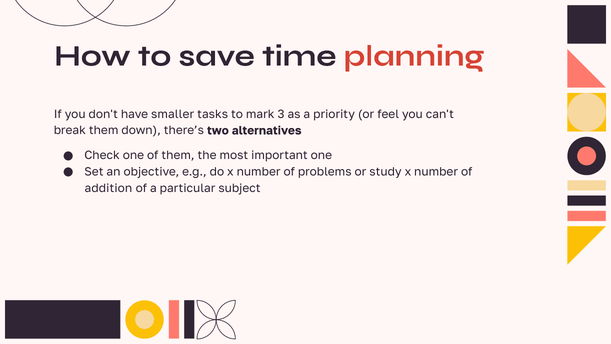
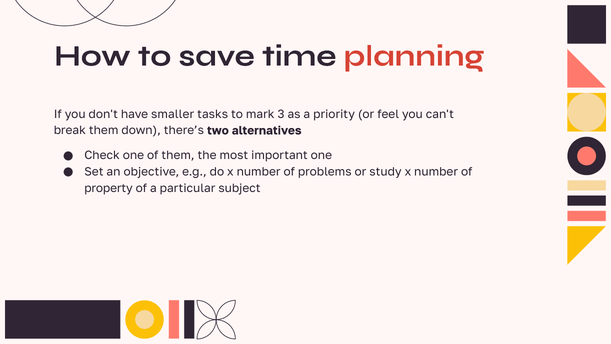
addition: addition -> property
